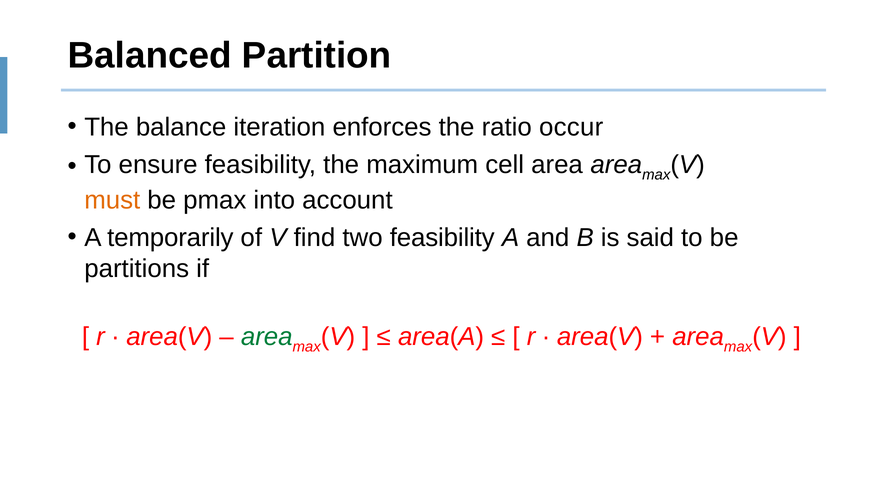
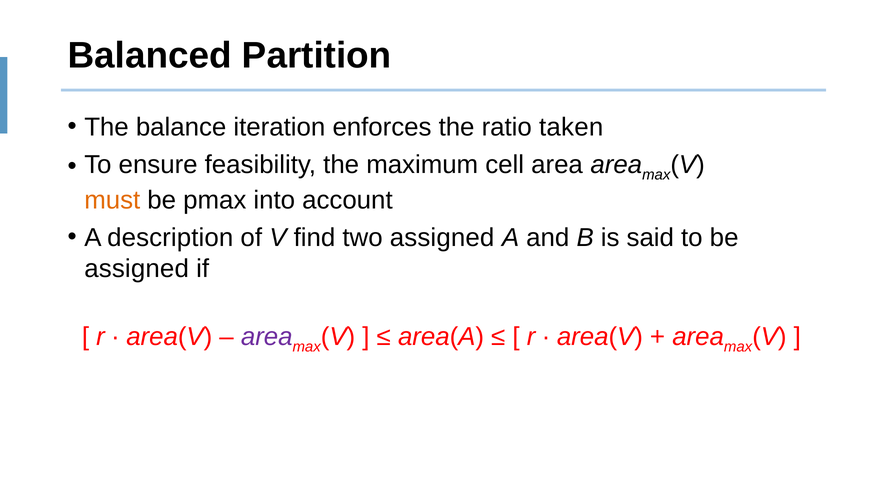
occur: occur -> taken
temporarily: temporarily -> description
two feasibility: feasibility -> assigned
partitions at (137, 268): partitions -> assigned
area at (267, 337) colour: green -> purple
